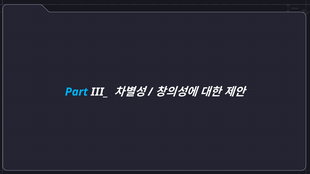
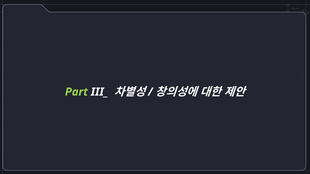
Part colour: light blue -> light green
